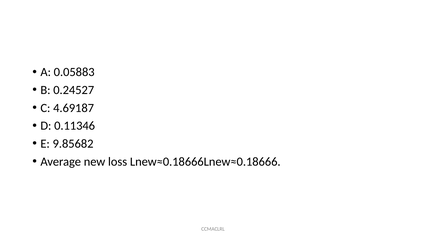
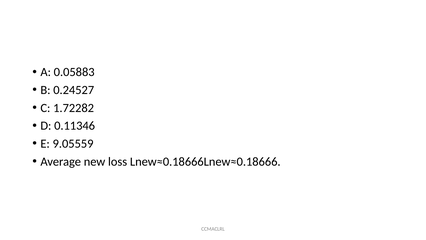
4.69187: 4.69187 -> 1.72282
9.85682: 9.85682 -> 9.05559
